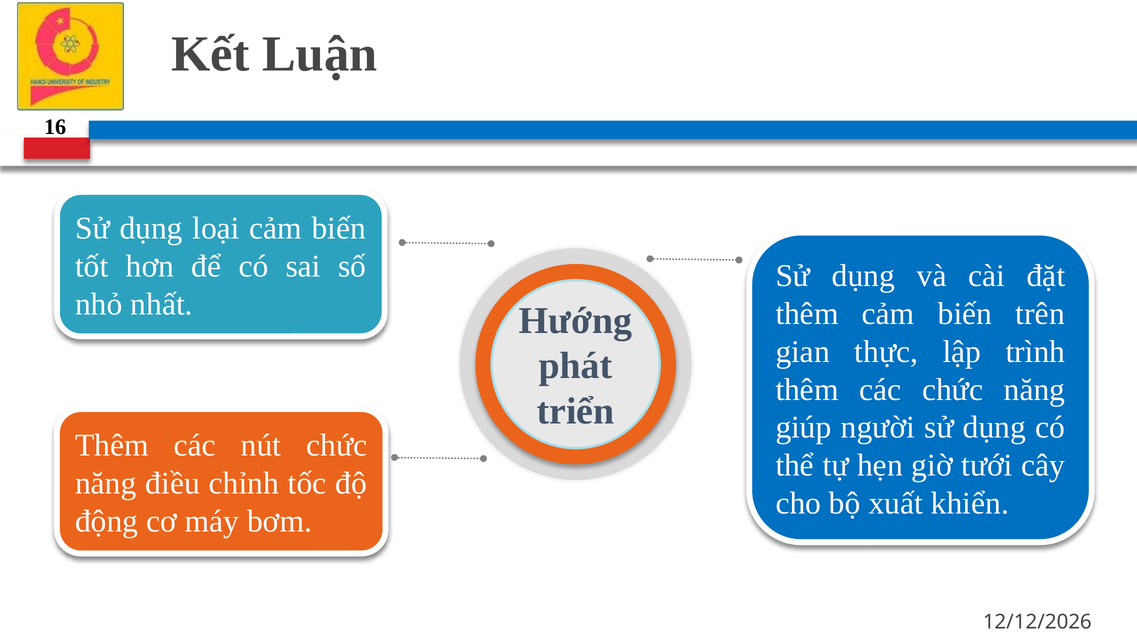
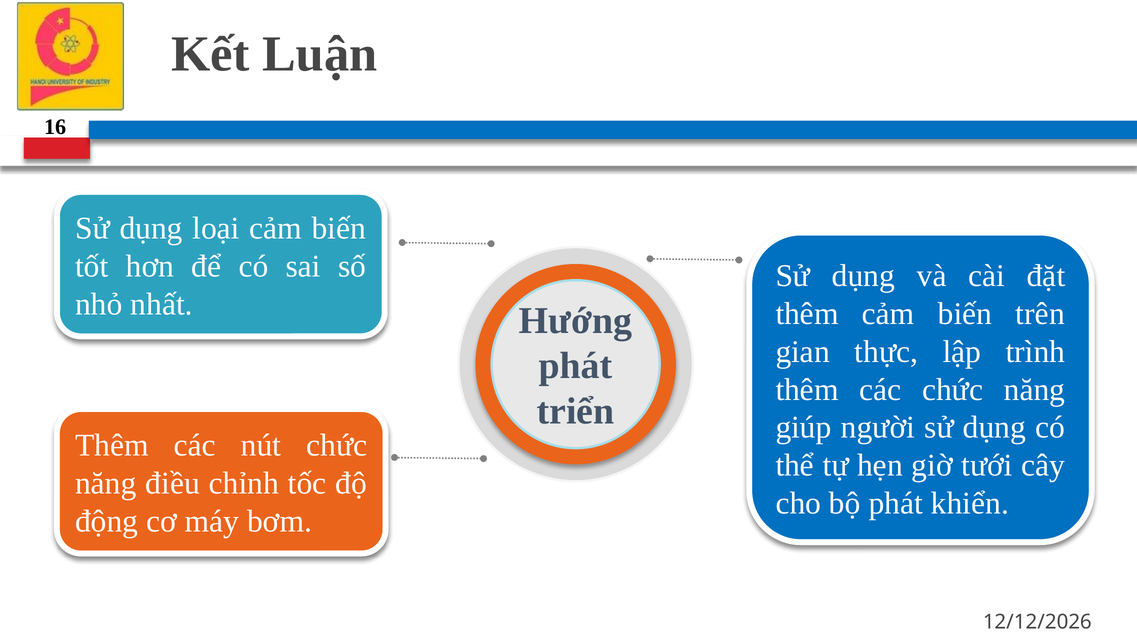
bộ xuất: xuất -> phát
